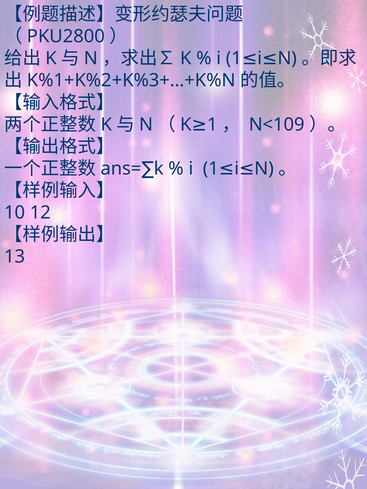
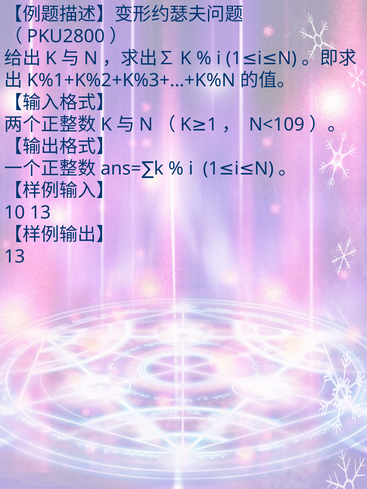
10 12: 12 -> 13
